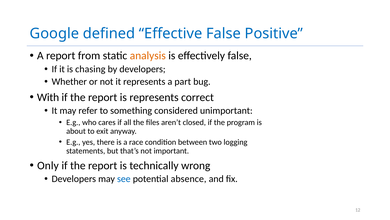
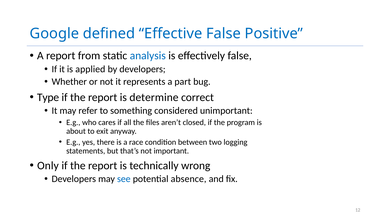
analysis colour: orange -> blue
chasing: chasing -> applied
With: With -> Type
is represents: represents -> determine
